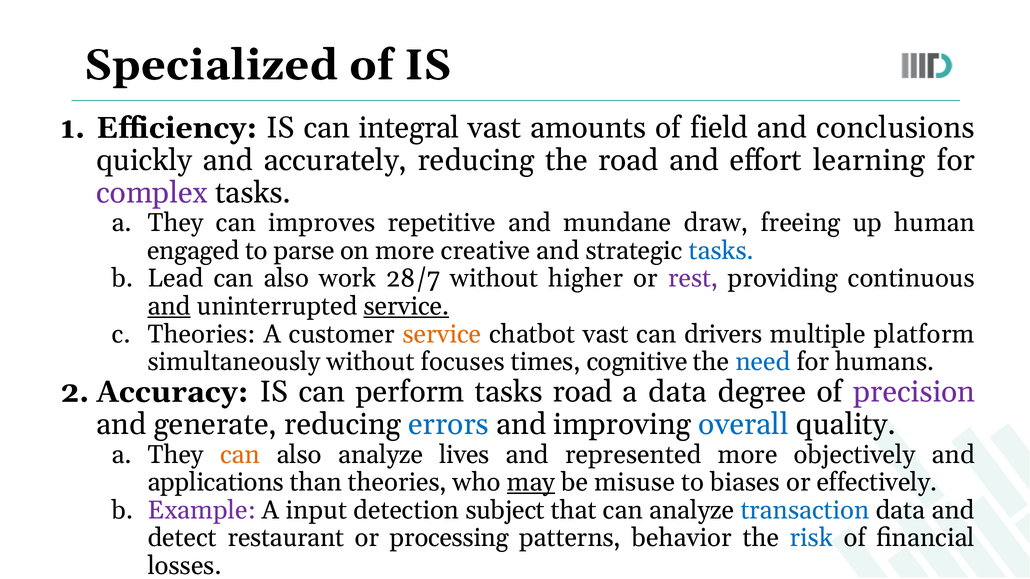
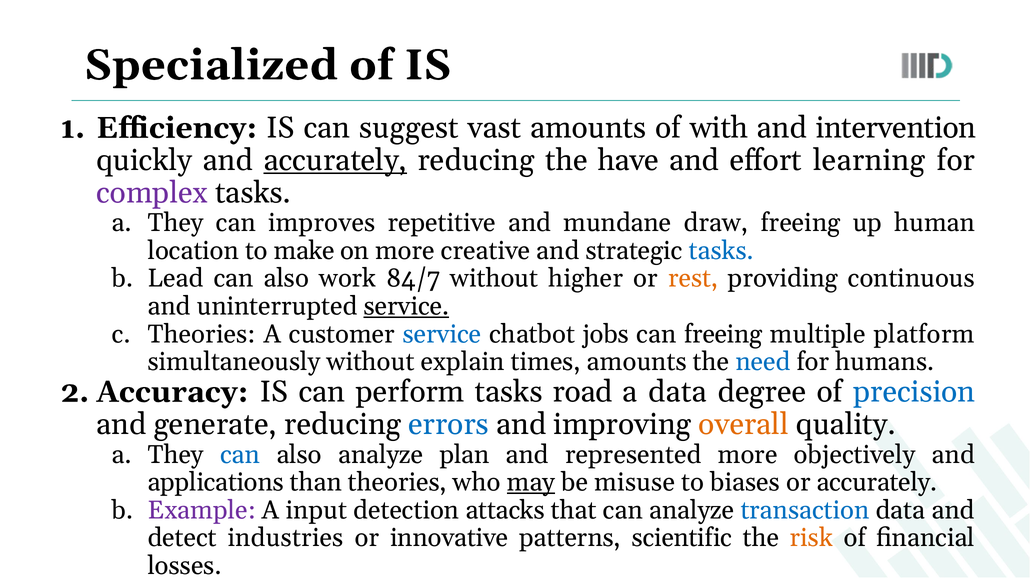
integral: integral -> suggest
field: field -> with
conclusions: conclusions -> intervention
accurately at (335, 160) underline: none -> present
the road: road -> have
engaged: engaged -> location
parse: parse -> make
28/7: 28/7 -> 84/7
rest colour: purple -> orange
and at (169, 307) underline: present -> none
service at (442, 334) colour: orange -> blue
chatbot vast: vast -> jobs
can drivers: drivers -> freeing
focuses: focuses -> explain
times cognitive: cognitive -> amounts
precision colour: purple -> blue
overall colour: blue -> orange
can at (240, 455) colour: orange -> blue
lives: lives -> plan
or effectively: effectively -> accurately
subject: subject -> attacks
restaurant: restaurant -> industries
processing: processing -> innovative
behavior: behavior -> scientific
risk colour: blue -> orange
